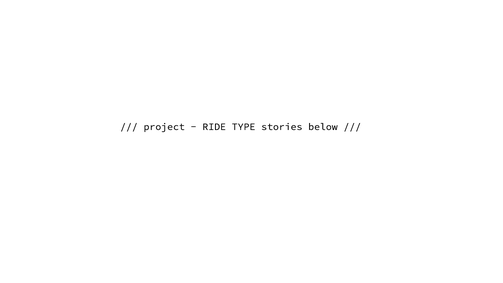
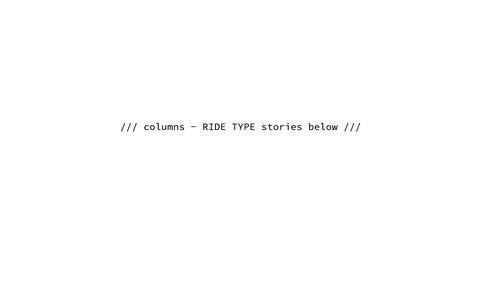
project: project -> columns
